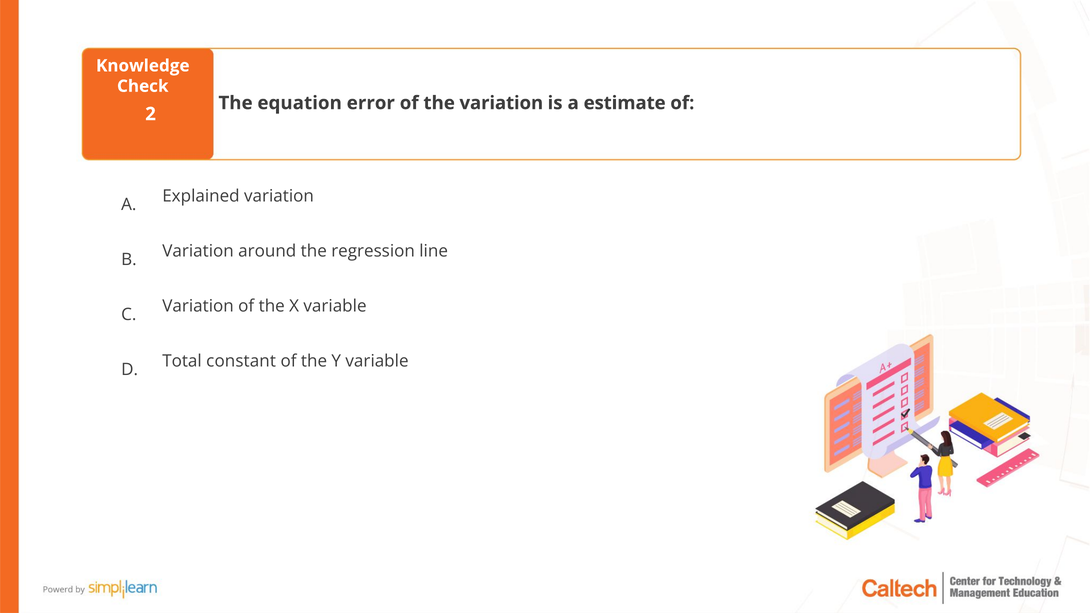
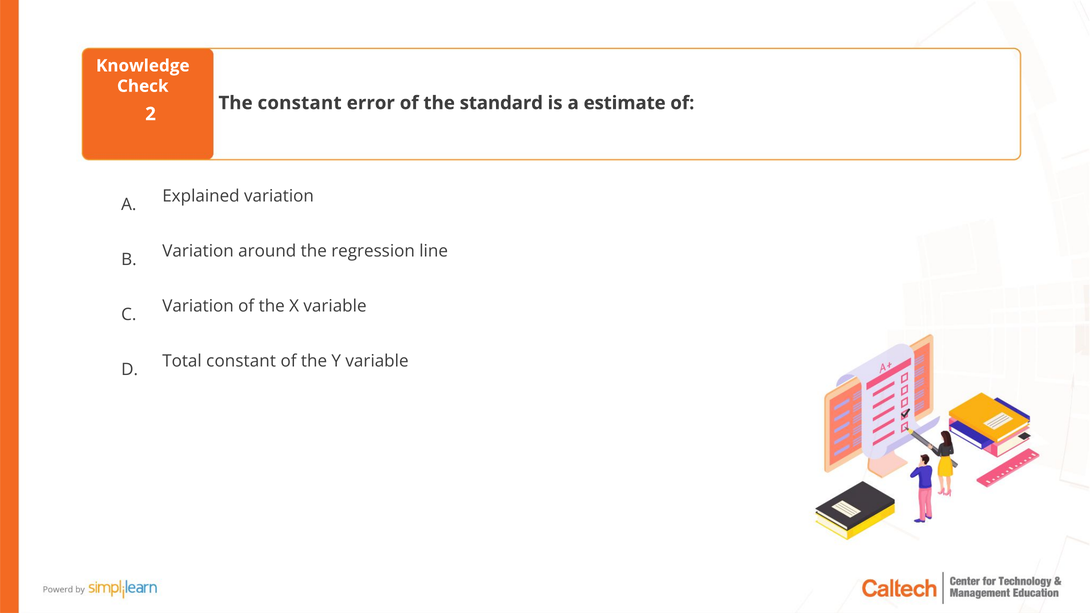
The equation: equation -> constant
the variation: variation -> standard
